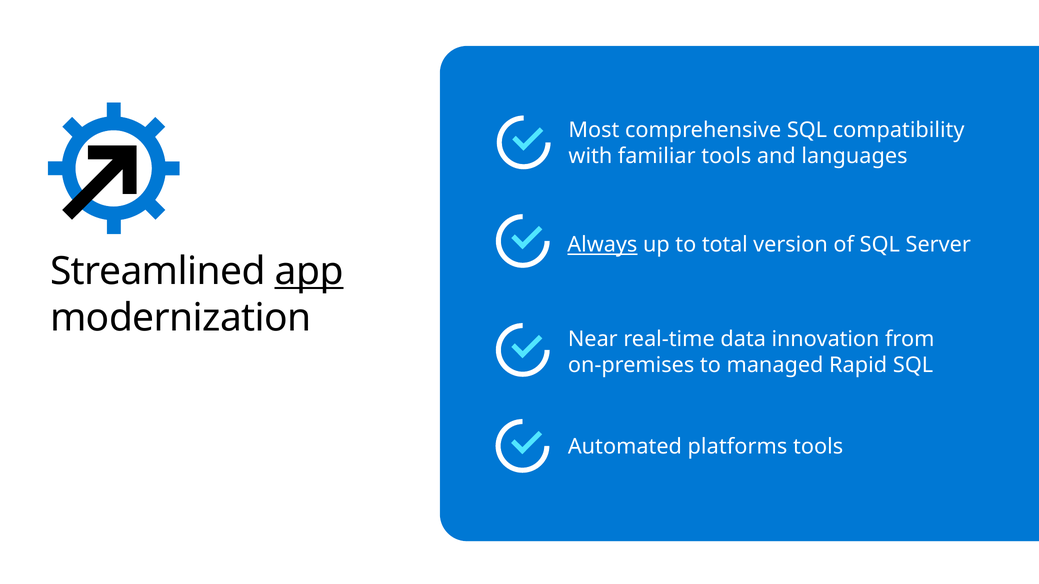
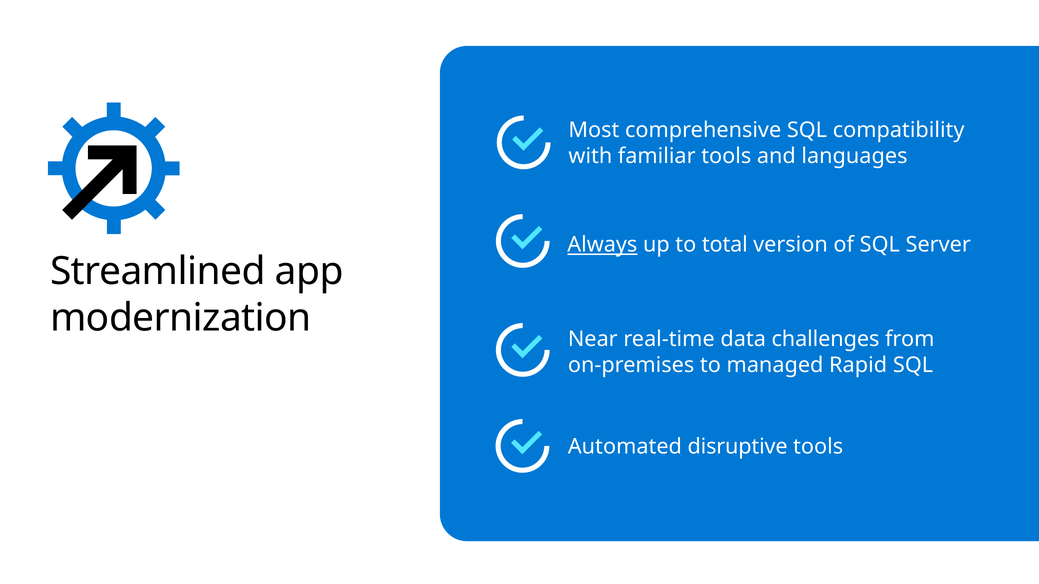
app underline: present -> none
innovation: innovation -> challenges
platforms: platforms -> disruptive
